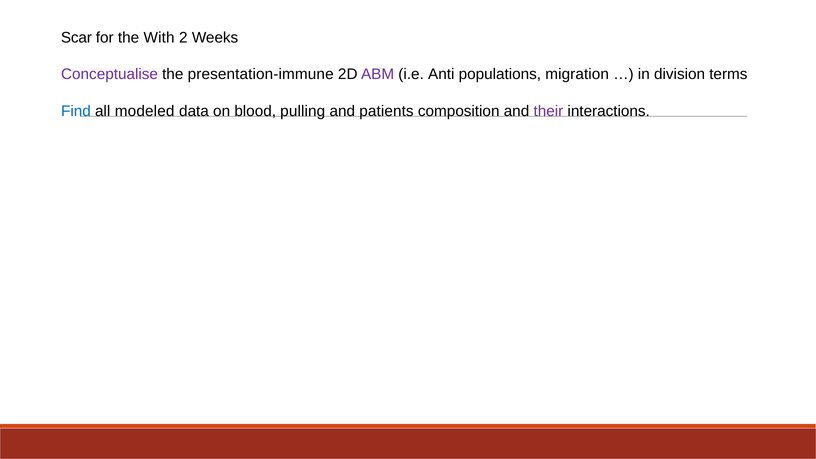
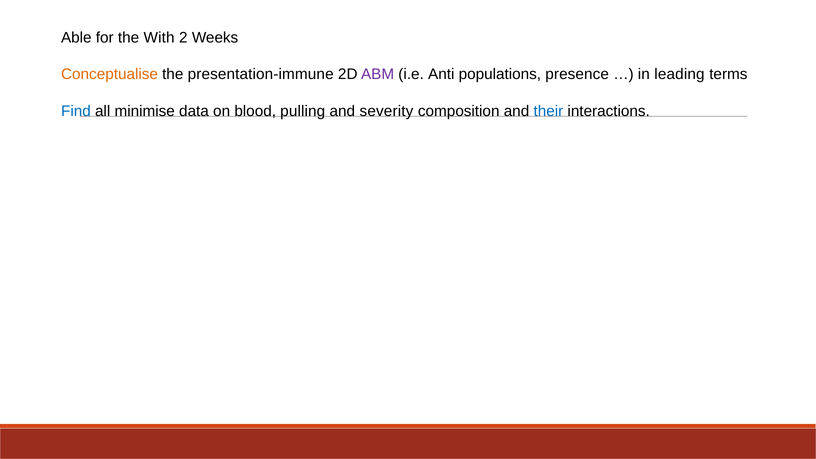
Scar: Scar -> Able
Conceptualise colour: purple -> orange
migration: migration -> presence
division: division -> leading
modeled: modeled -> minimise
patients: patients -> severity
their colour: purple -> blue
